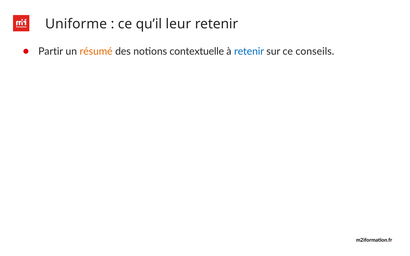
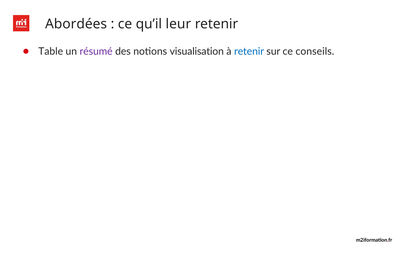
Uniforme: Uniforme -> Abordées
Partir: Partir -> Table
résumé colour: orange -> purple
contextuelle: contextuelle -> visualisation
